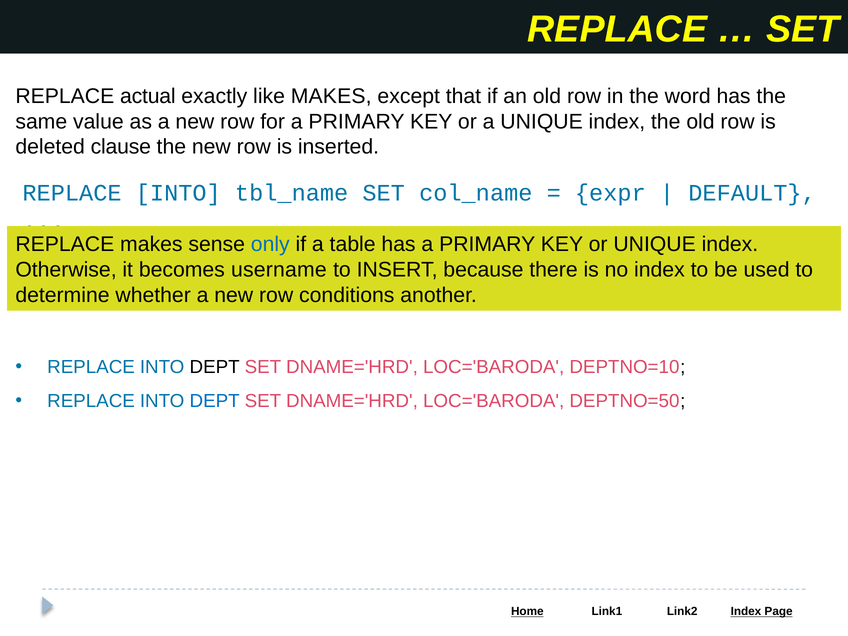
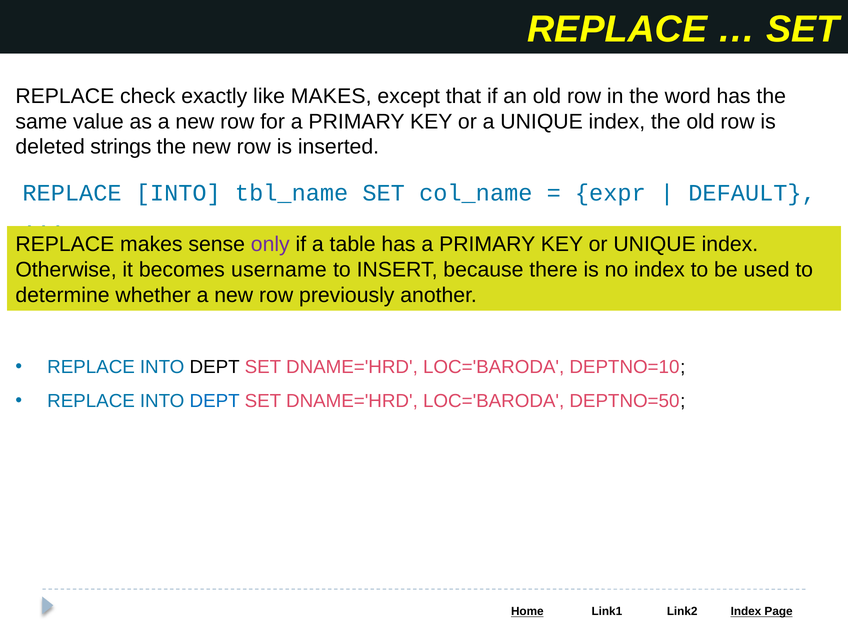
actual: actual -> check
clause: clause -> strings
only colour: blue -> purple
conditions: conditions -> previously
